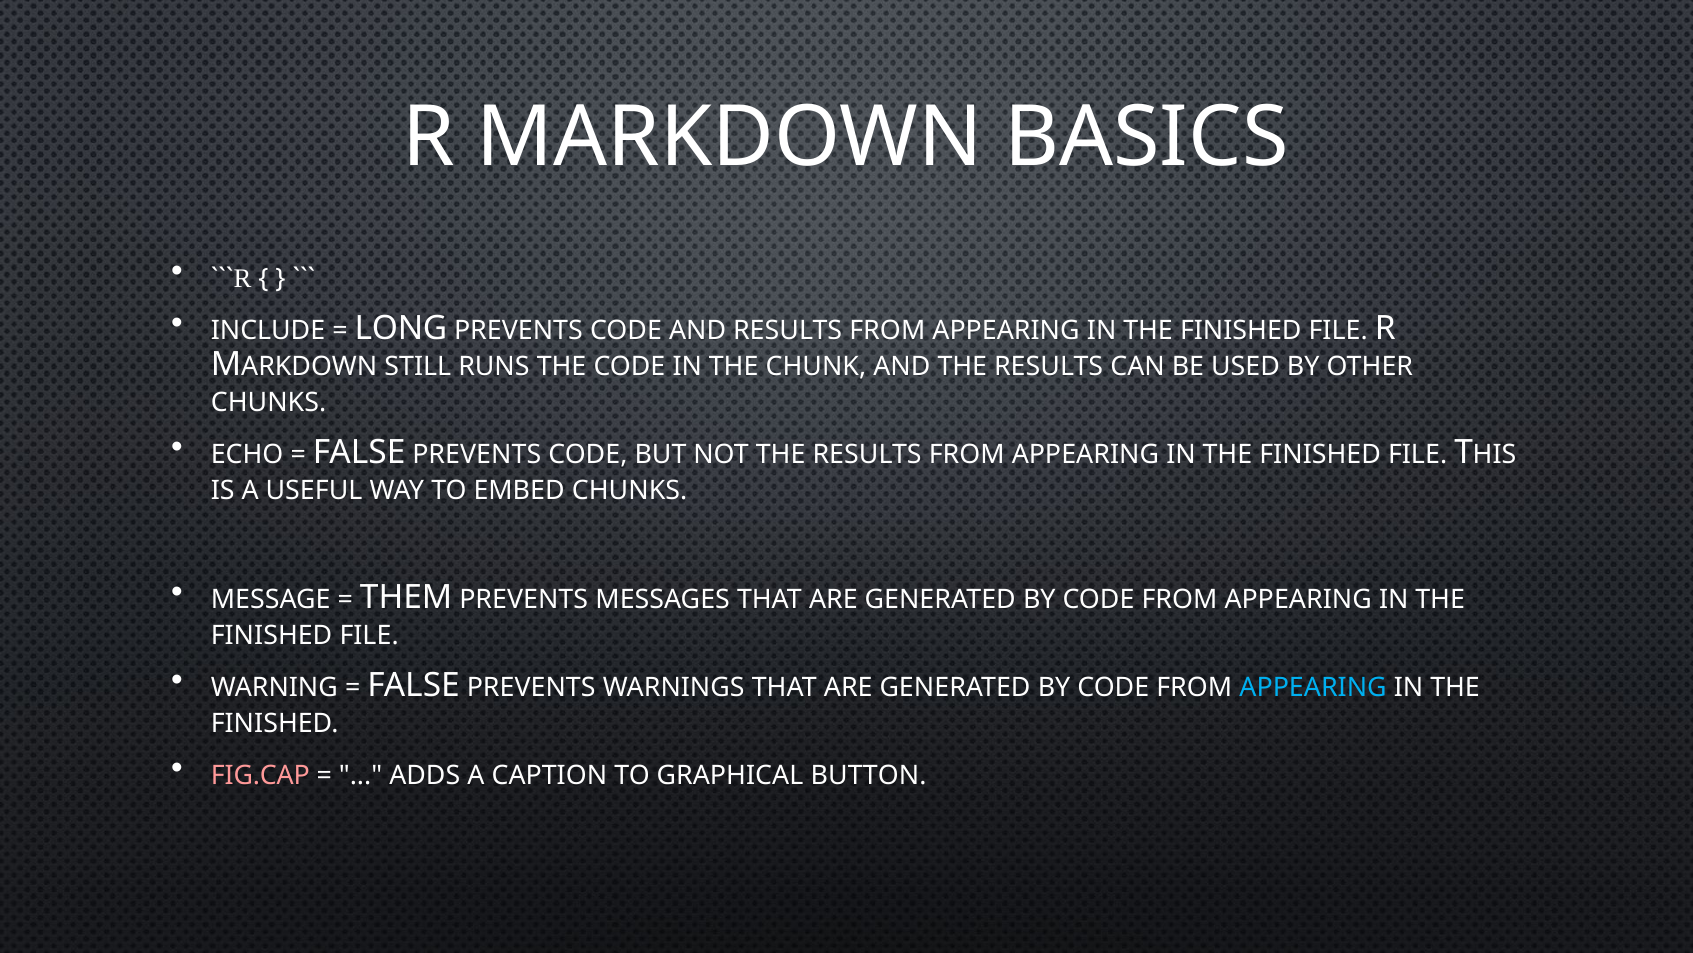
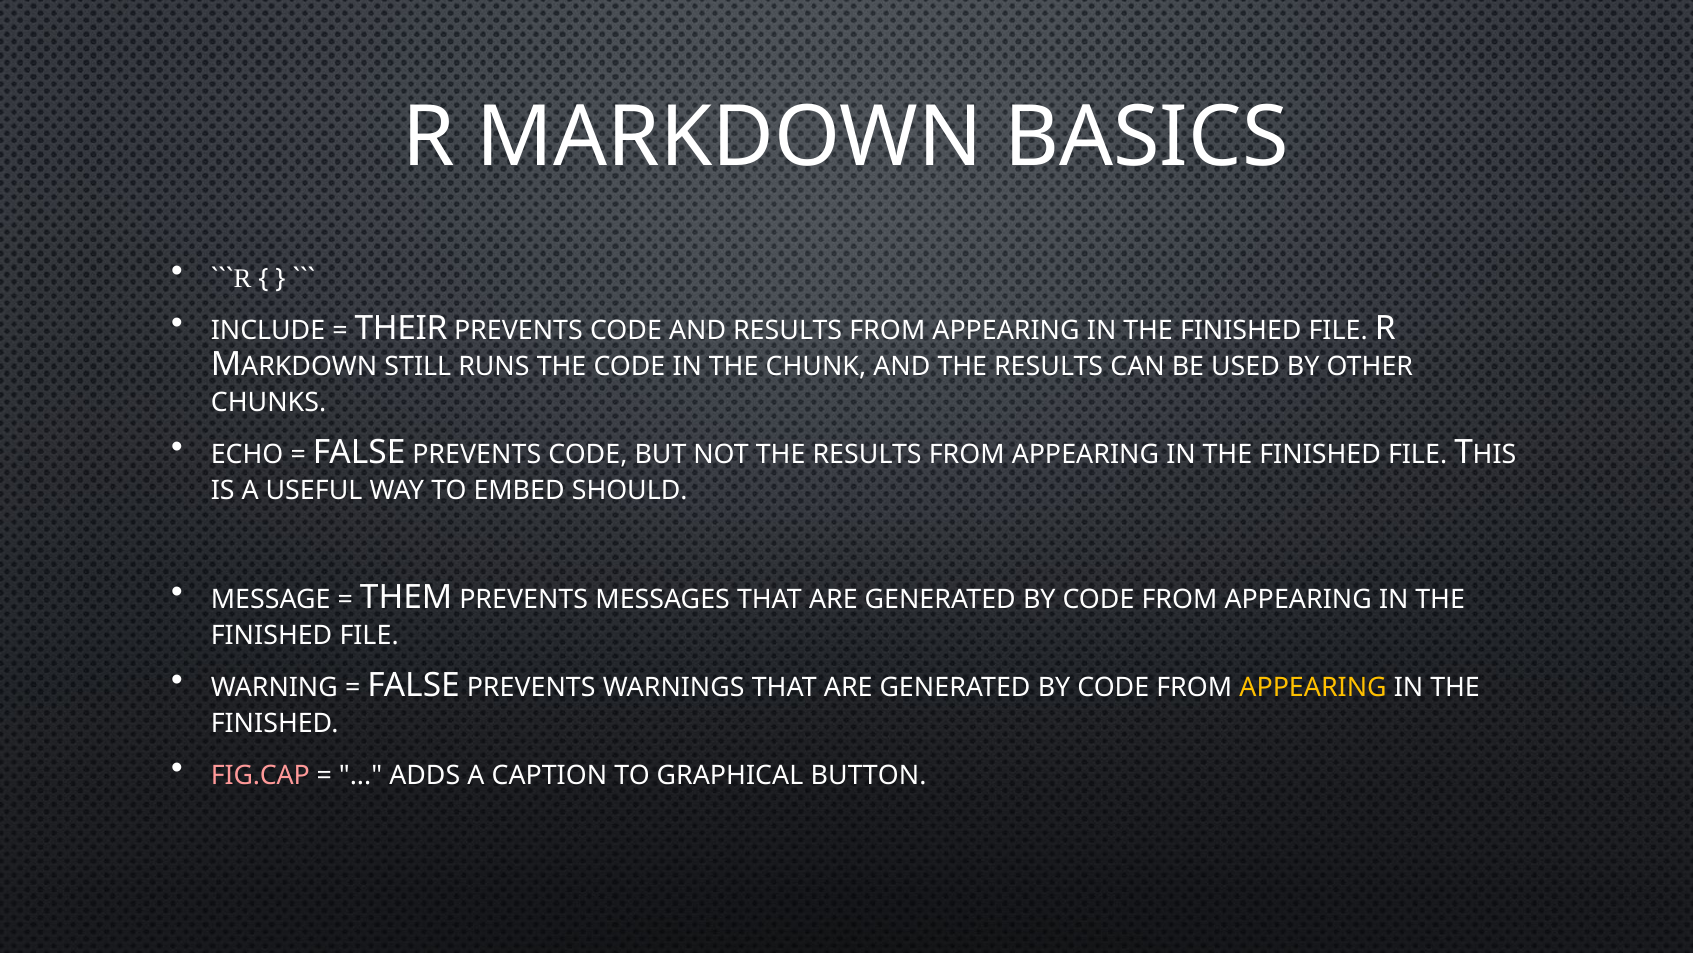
LONG: LONG -> THEIR
EMBED CHUNKS: CHUNKS -> SHOULD
APPEARING at (1313, 687) colour: light blue -> yellow
